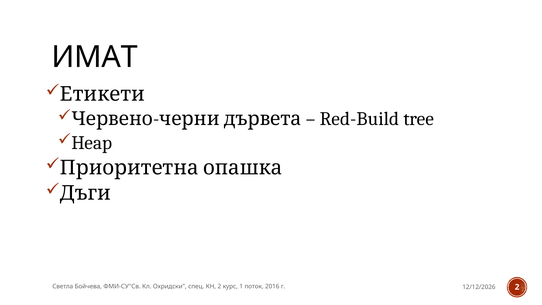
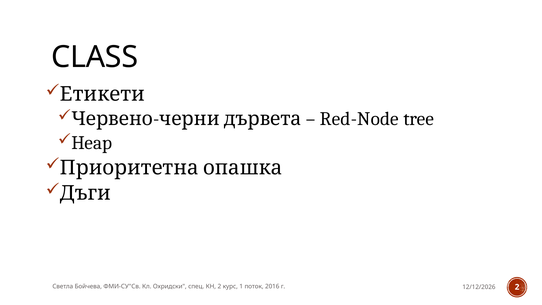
ИМАТ: ИМАТ -> CLASS
Red-Build: Red-Build -> Red-Node
